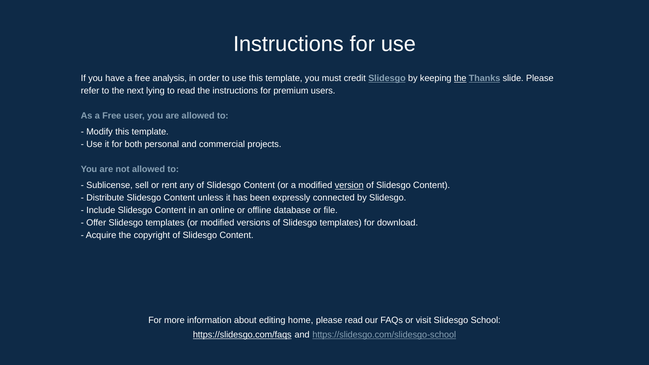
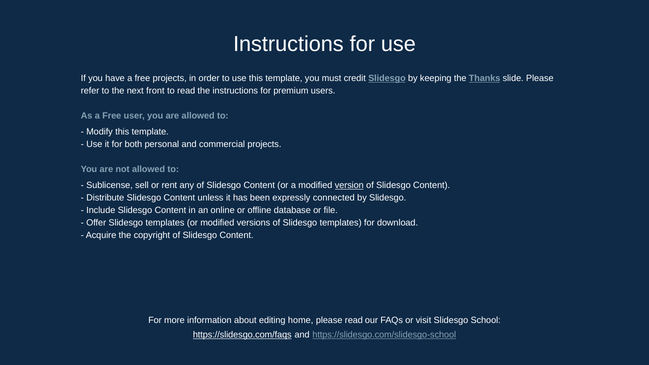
free analysis: analysis -> projects
the at (460, 78) underline: present -> none
lying: lying -> front
